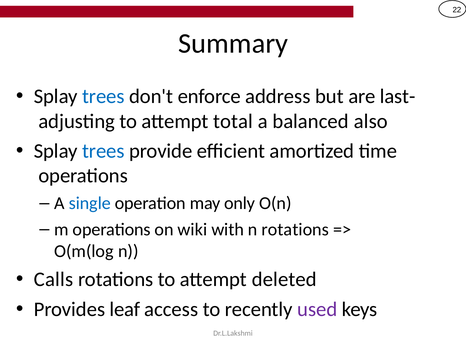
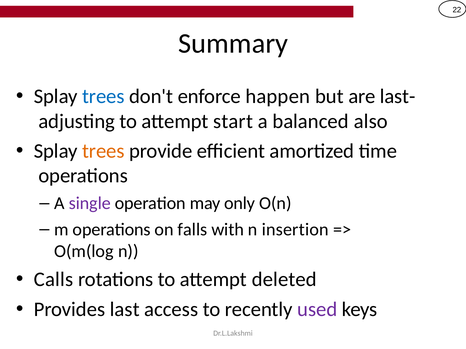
address: address -> happen
total: total -> start
trees at (103, 151) colour: blue -> orange
single colour: blue -> purple
wiki: wiki -> falls
n rotations: rotations -> insertion
leaf: leaf -> last
